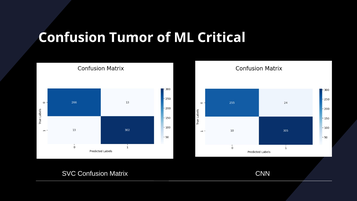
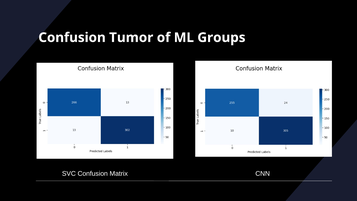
Critical: Critical -> Groups
